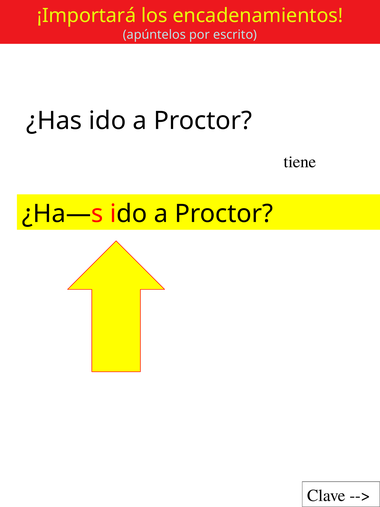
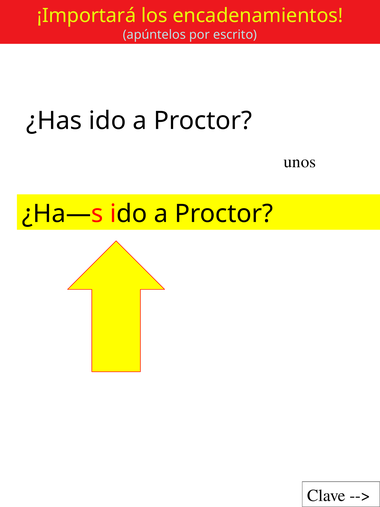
tiene: tiene -> unos
